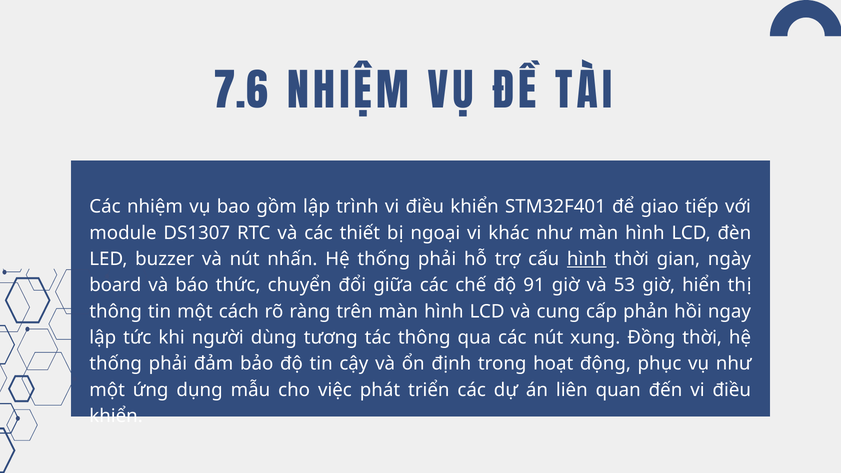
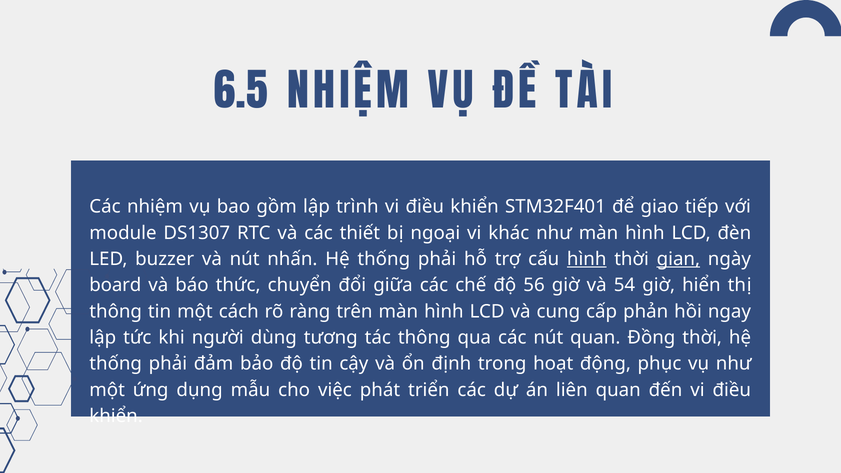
7.6: 7.6 -> 6.5
gian underline: none -> present
91: 91 -> 56
53: 53 -> 54
nút xung: xung -> quan
